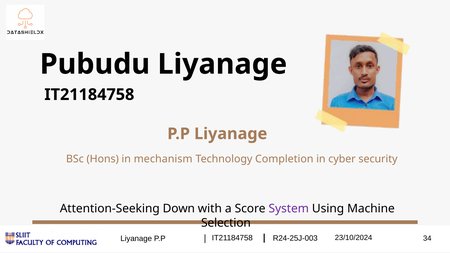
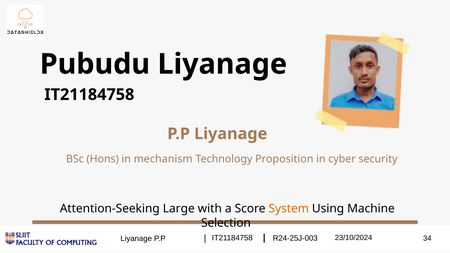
Completion: Completion -> Proposition
Down: Down -> Large
System colour: purple -> orange
